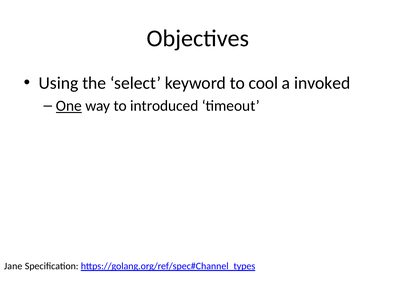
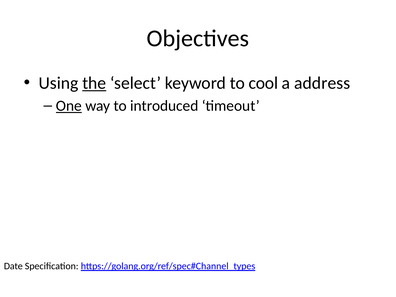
the underline: none -> present
invoked: invoked -> address
Jane: Jane -> Date
